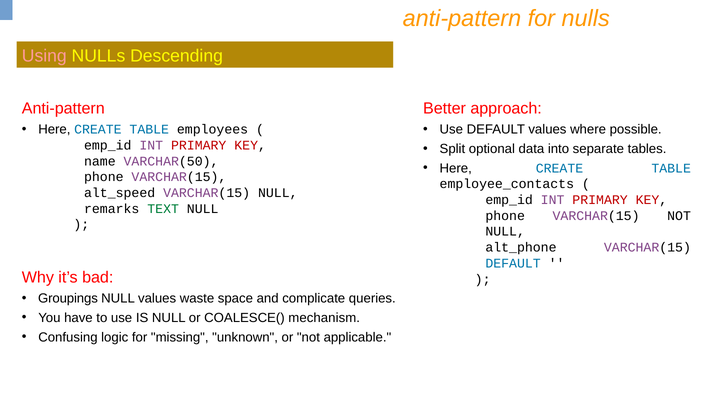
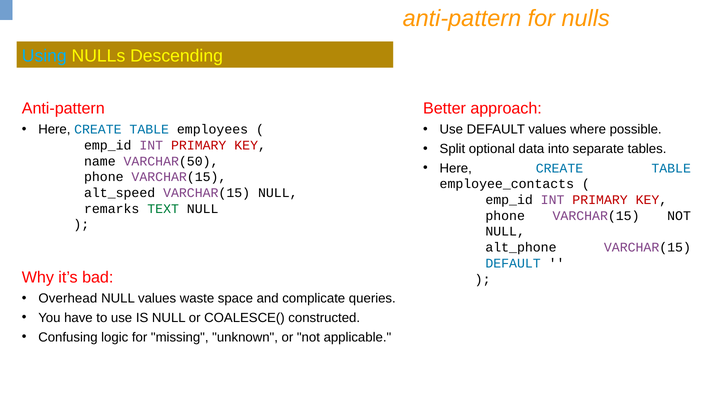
Using colour: pink -> light blue
Groupings: Groupings -> Overhead
mechanism: mechanism -> constructed
